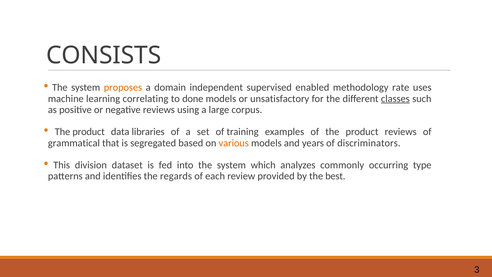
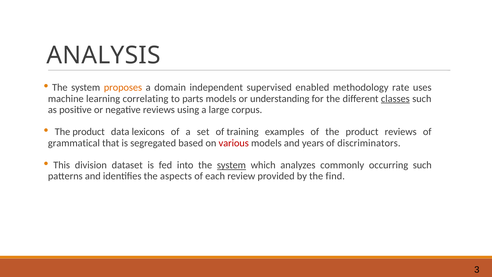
CONSISTS: CONSISTS -> ANALYSIS
done: done -> parts
unsatisfactory: unsatisfactory -> understanding
libraries: libraries -> lexicons
various colour: orange -> red
system at (231, 165) underline: none -> present
occurring type: type -> such
regards: regards -> aspects
best: best -> find
